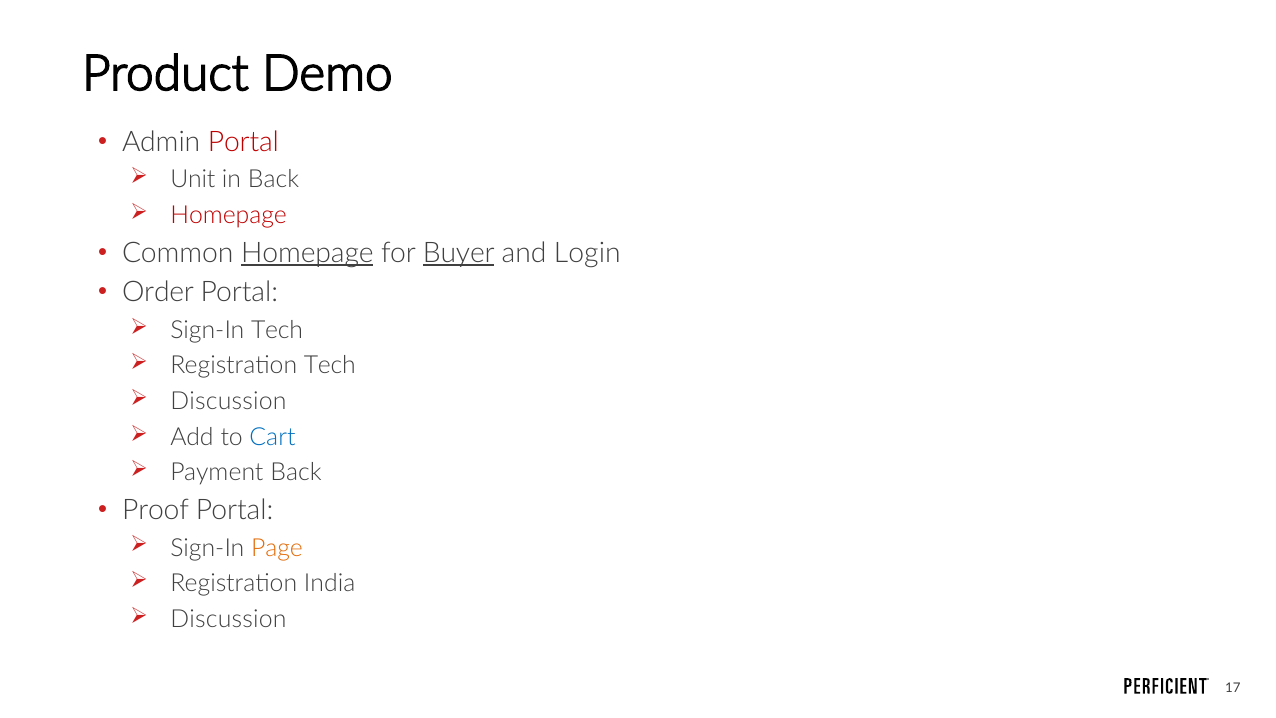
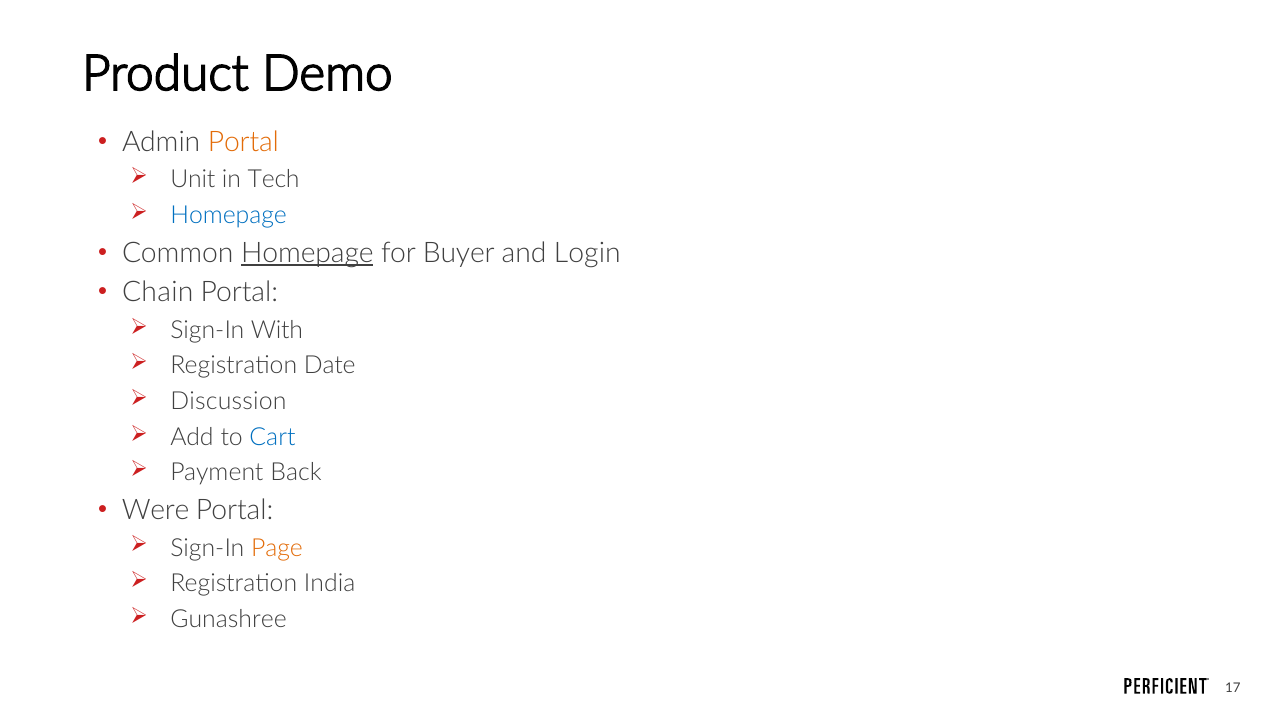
Portal at (243, 142) colour: red -> orange
in Back: Back -> Tech
Homepage at (229, 215) colour: red -> blue
Buyer underline: present -> none
Order: Order -> Chain
Sign-In Tech: Tech -> With
Registration Tech: Tech -> Date
Proof: Proof -> Were
Discussion at (228, 619): Discussion -> Gunashree
